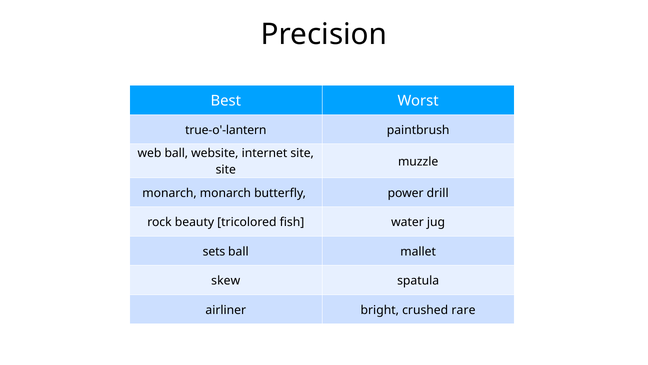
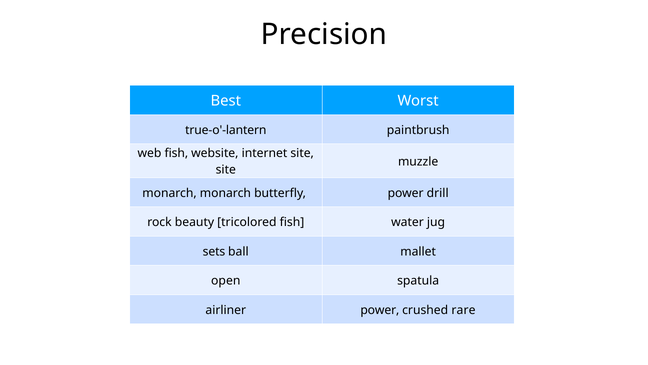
web ball: ball -> fish
skew: skew -> open
airliner bright: bright -> power
